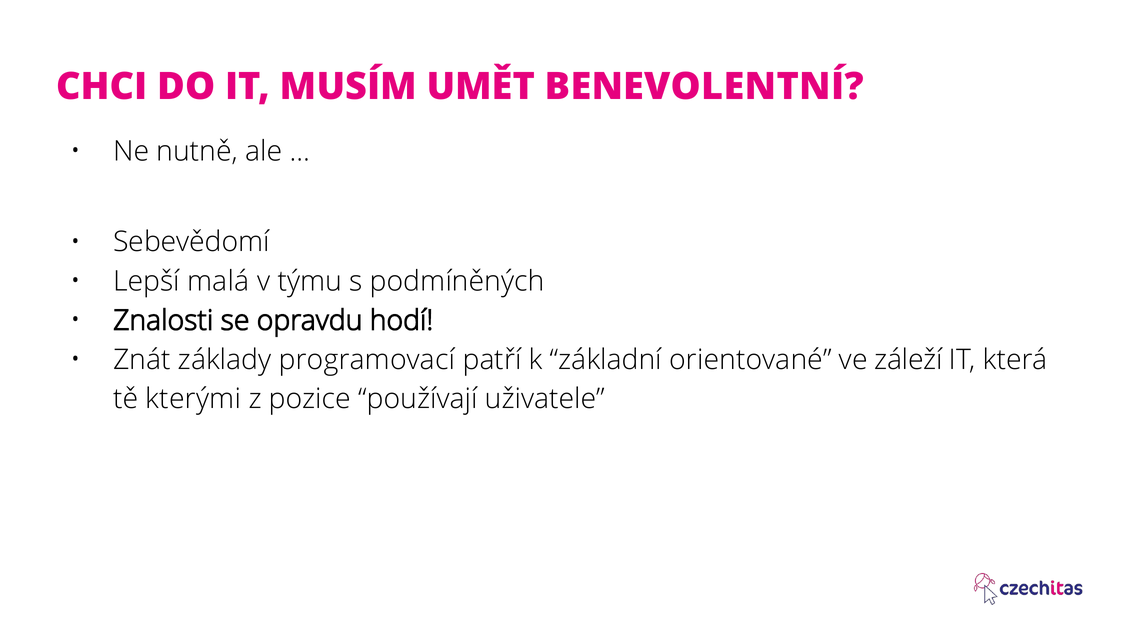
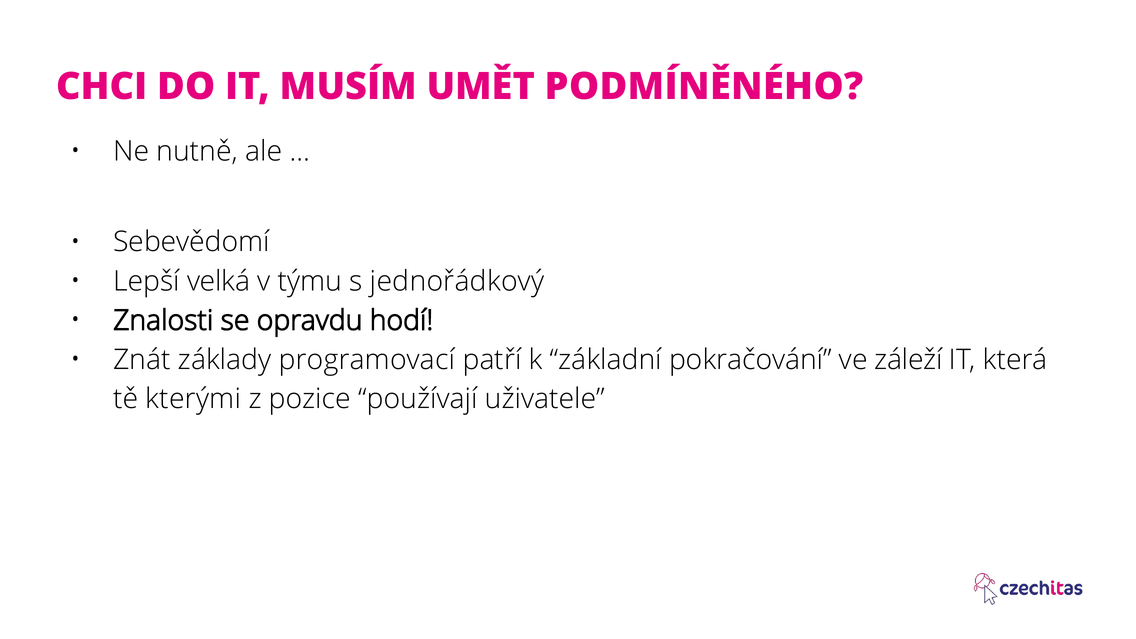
BENEVOLENTNÍ: BENEVOLENTNÍ -> PODMÍNĚNÉHO
malá: malá -> velká
podmíněných: podmíněných -> jednořádkový
orientované: orientované -> pokračování
